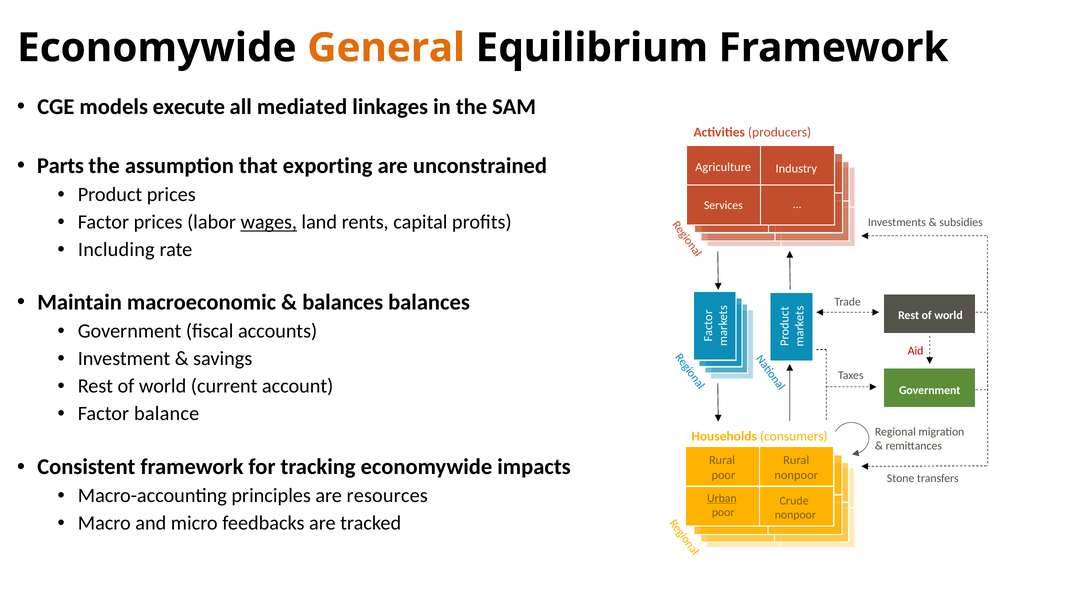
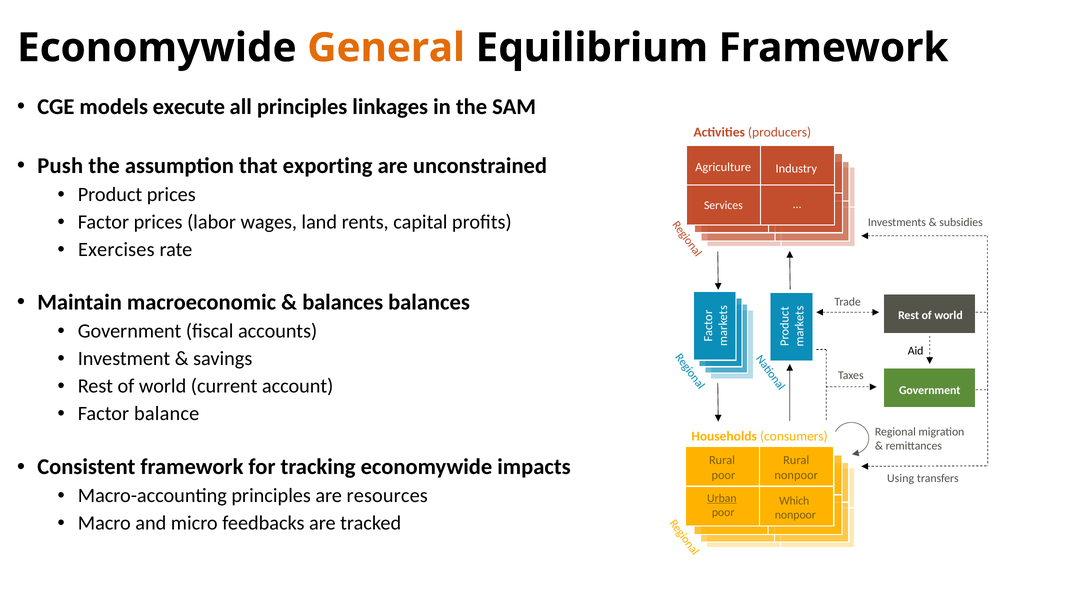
all mediated: mediated -> principles
Parts: Parts -> Push
wages underline: present -> none
Including: Including -> Exercises
Aid colour: red -> black
Stone: Stone -> Using
Crude: Crude -> Which
